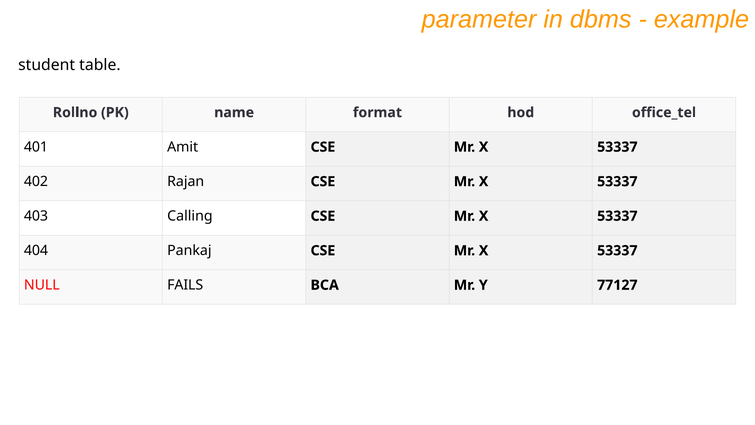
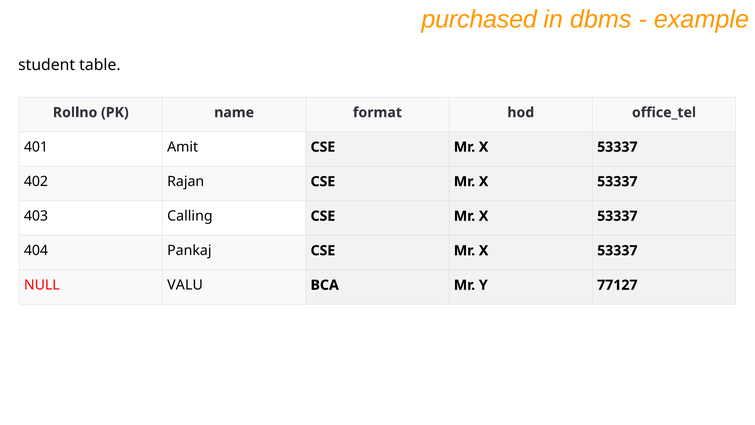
parameter: parameter -> purchased
FAILS: FAILS -> VALU
